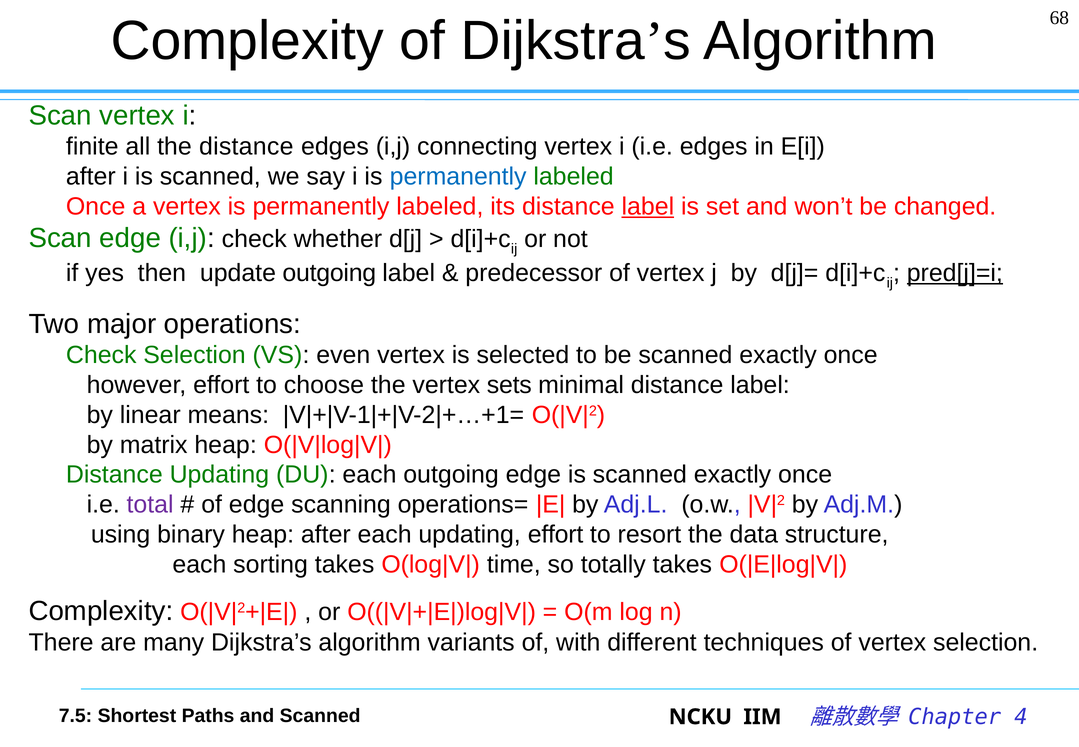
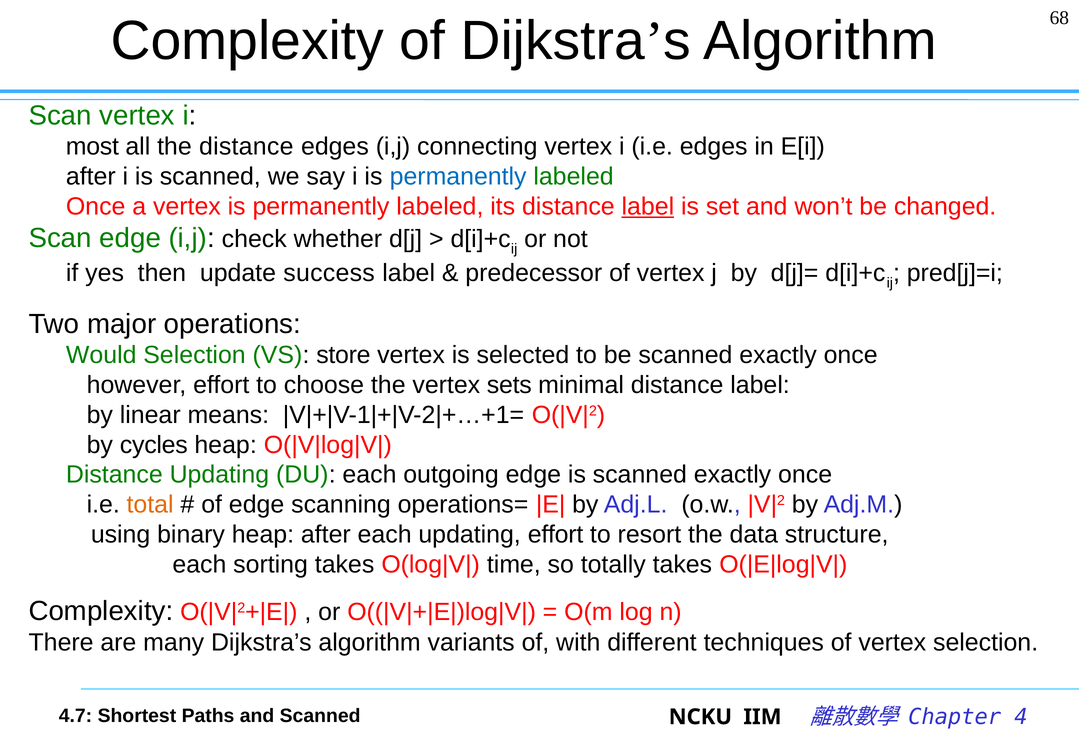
finite: finite -> most
update outgoing: outgoing -> success
pred[j]=i underline: present -> none
Check at (101, 355): Check -> Would
even: even -> store
matrix: matrix -> cycles
total colour: purple -> orange
7.5: 7.5 -> 4.7
